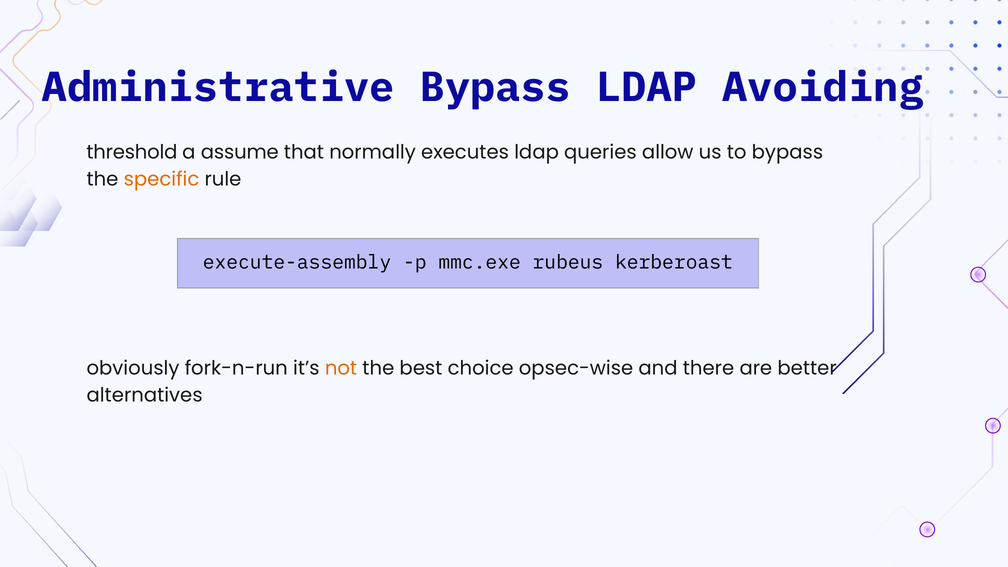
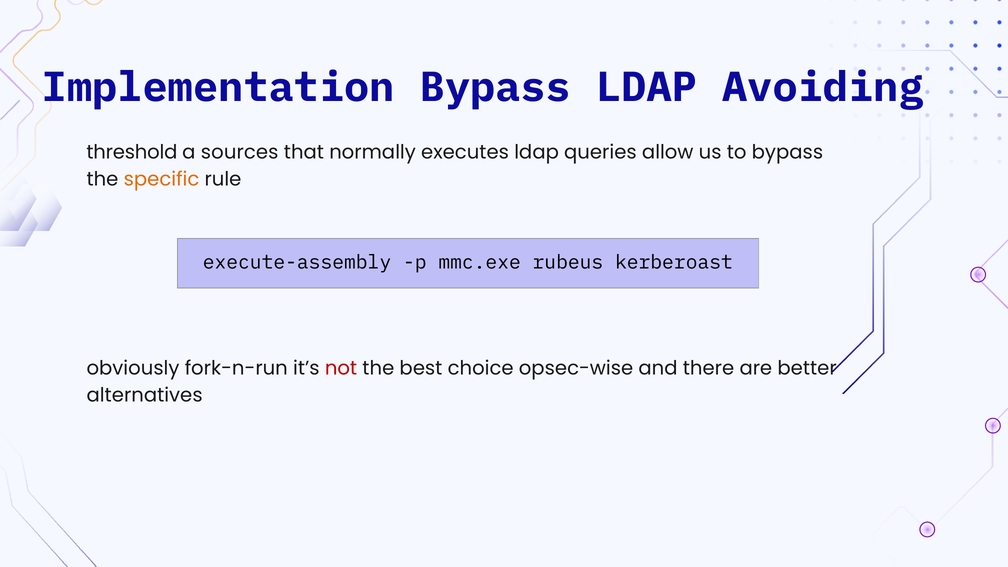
Administrative: Administrative -> Implementation
assume: assume -> sources
not colour: orange -> red
